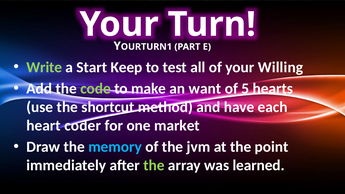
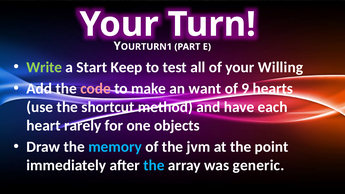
code colour: light green -> pink
5: 5 -> 9
coder: coder -> rarely
market: market -> objects
the at (154, 165) colour: light green -> light blue
learned: learned -> generic
